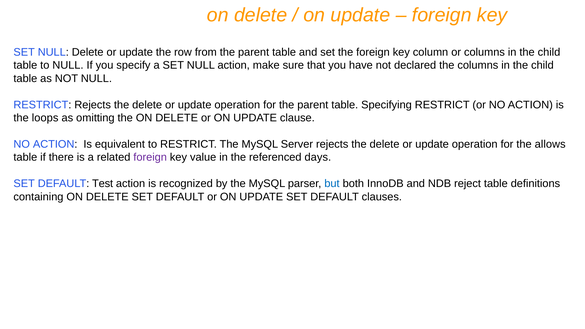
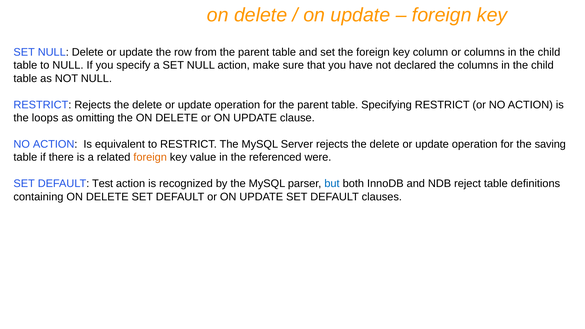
allows: allows -> saving
foreign at (150, 157) colour: purple -> orange
days: days -> were
